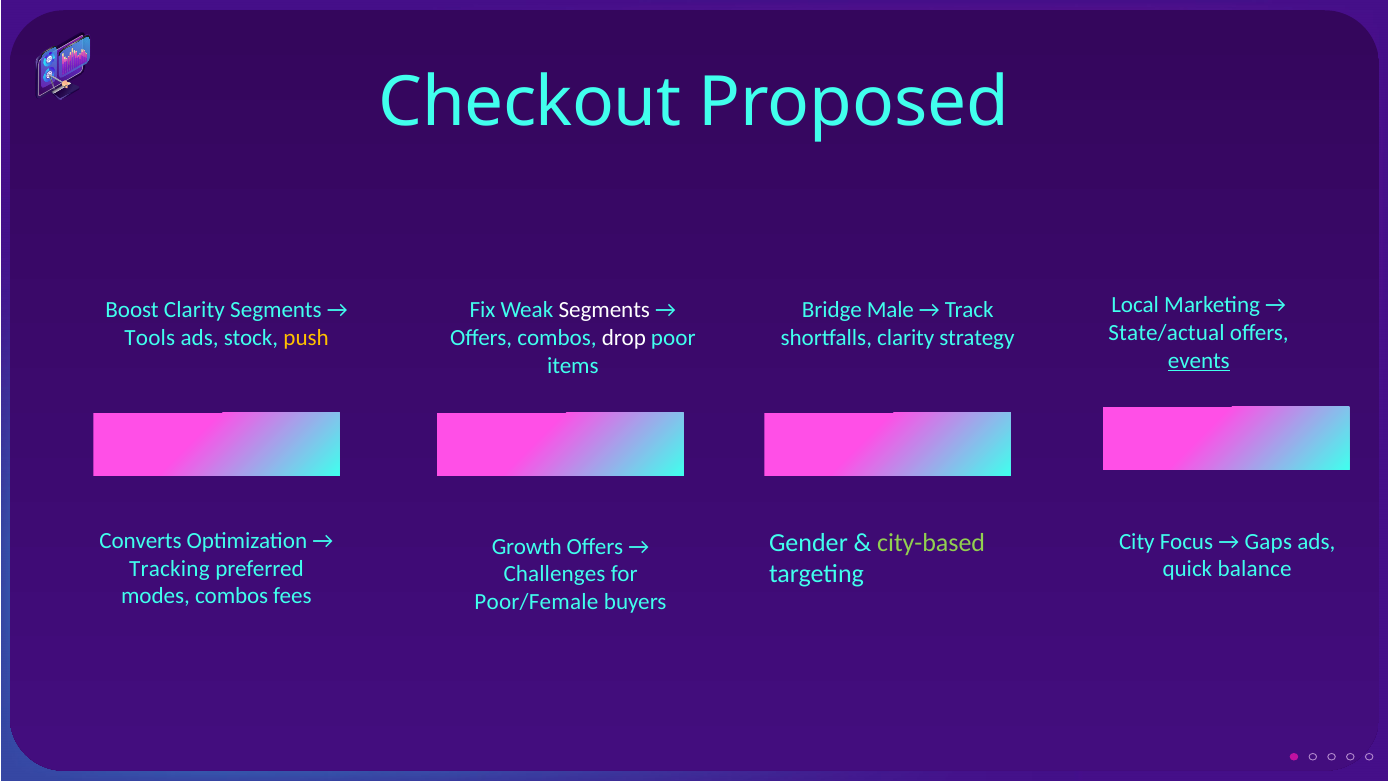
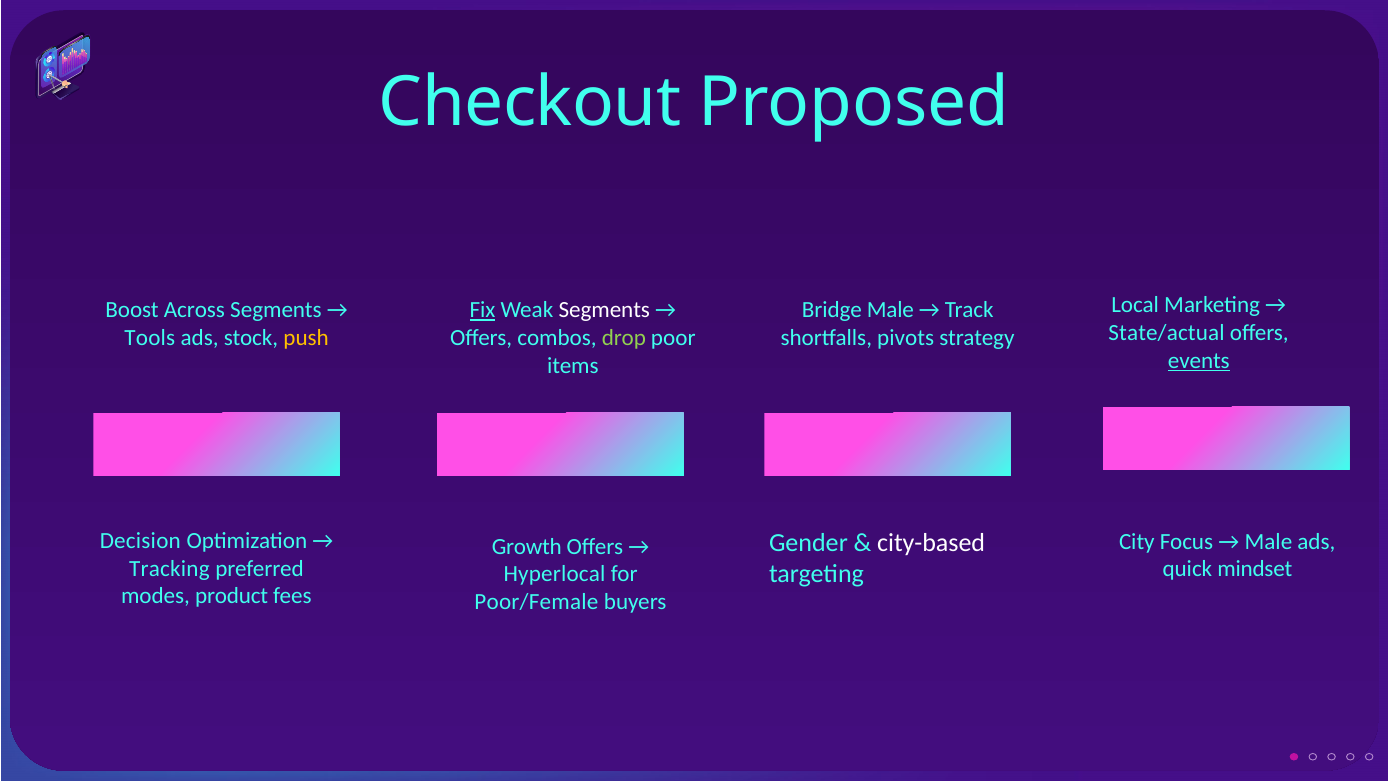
Fix underline: none -> present
Boost Clarity: Clarity -> Across
drop colour: white -> light green
shortfalls clarity: clarity -> pivots
Converts: Converts -> Decision
Gaps at (1268, 542): Gaps -> Male
city-based colour: light green -> white
balance: balance -> mindset
Challenges: Challenges -> Hyperlocal
modes combos: combos -> product
